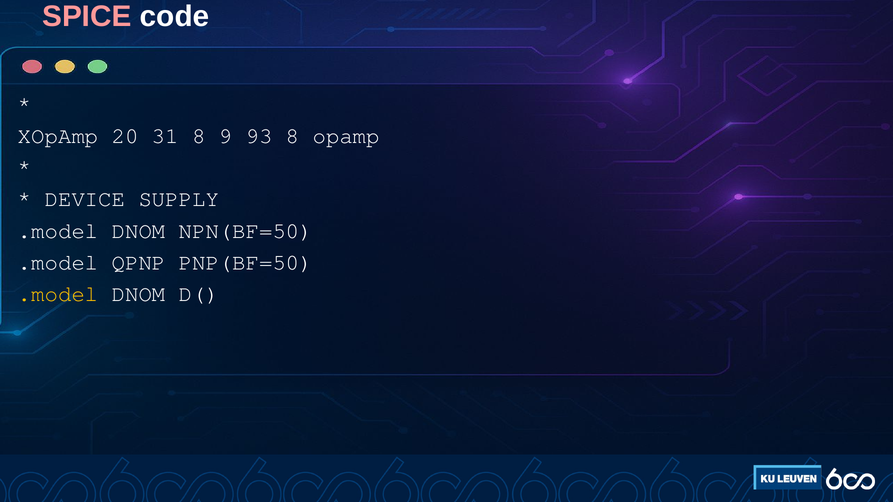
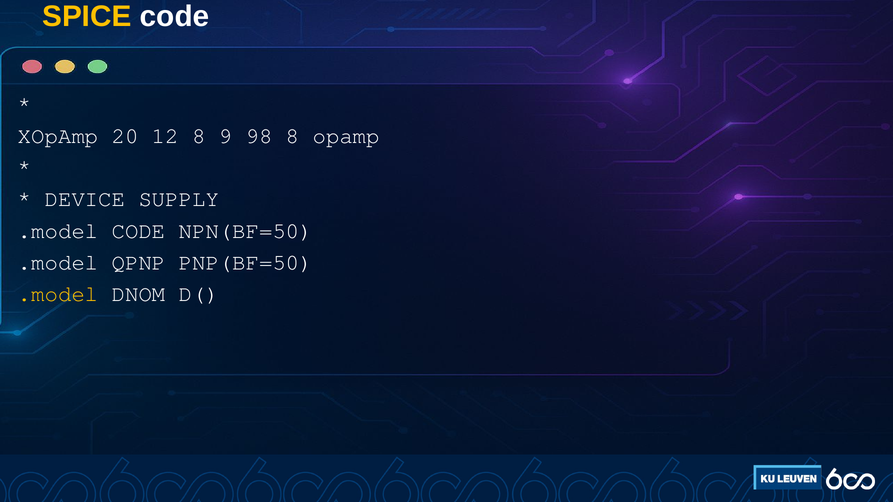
SPICE colour: pink -> yellow
31: 31 -> 12
93: 93 -> 98
DNOM at (139, 231): DNOM -> CODE
